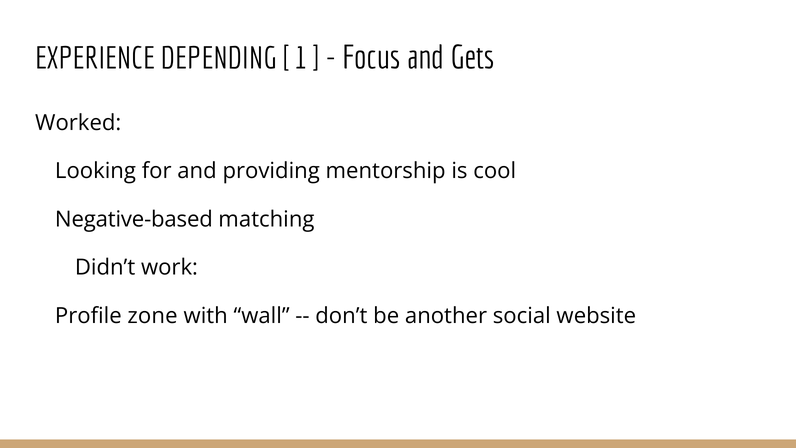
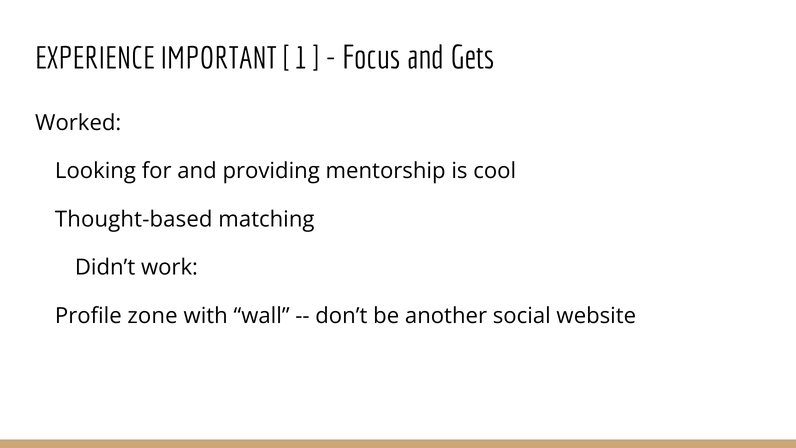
DEPENDING: DEPENDING -> IMPORTANT
Negative-based: Negative-based -> Thought-based
